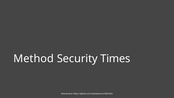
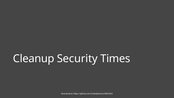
Method: Method -> Cleanup
